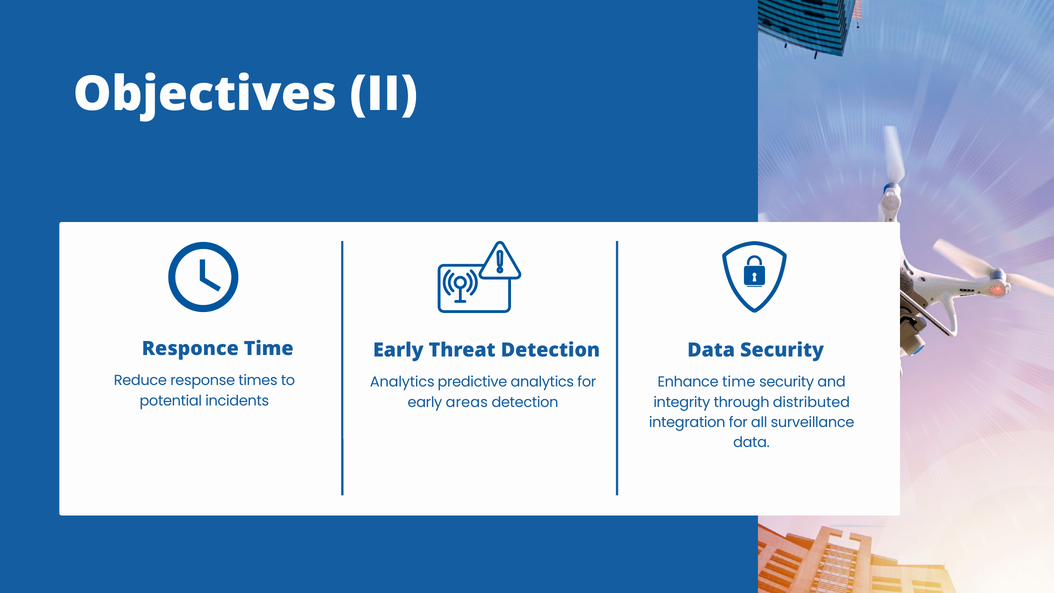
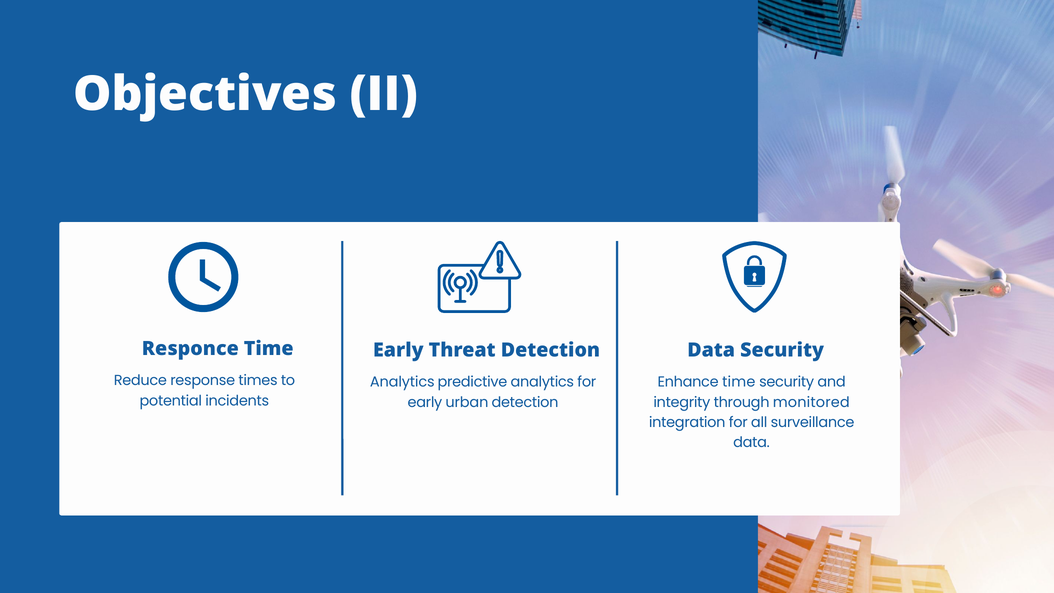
areas: areas -> urban
distributed: distributed -> monitored
